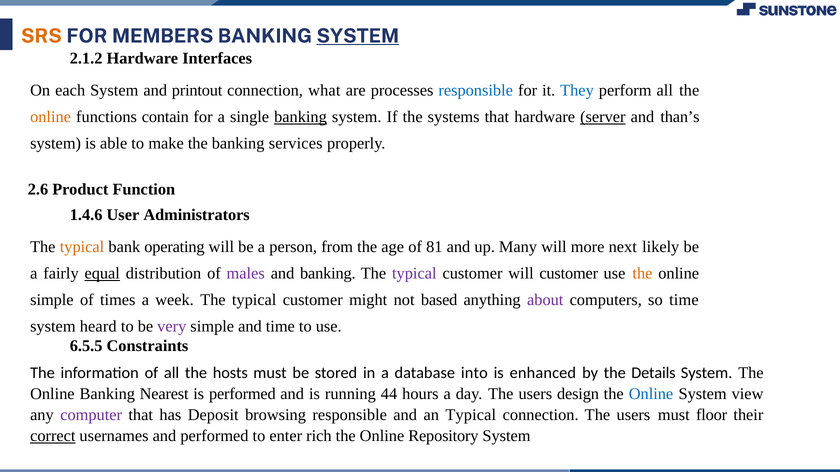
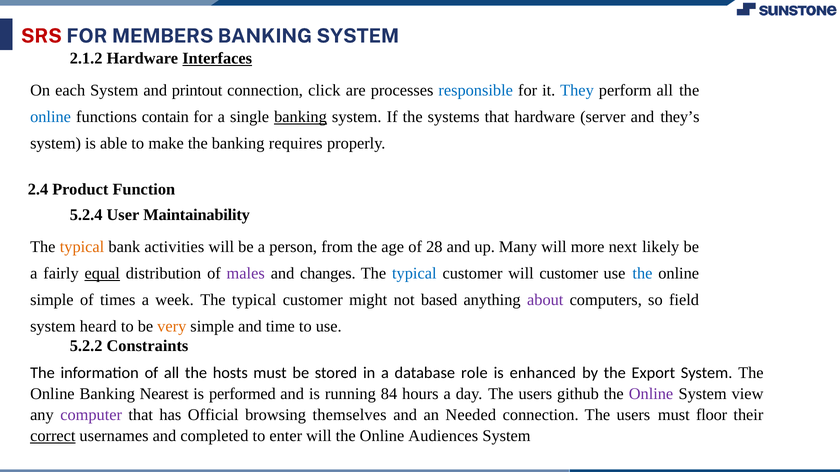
SRS colour: orange -> red
SYSTEM at (358, 36) underline: present -> none
Interfaces underline: none -> present
what: what -> click
online at (51, 117) colour: orange -> blue
server underline: present -> none
than’s: than’s -> they’s
services: services -> requires
2.6: 2.6 -> 2.4
1.4.6: 1.4.6 -> 5.2.4
Administrators: Administrators -> Maintainability
operating: operating -> activities
81: 81 -> 28
and banking: banking -> changes
typical at (414, 274) colour: purple -> blue
the at (642, 274) colour: orange -> blue
so time: time -> field
very colour: purple -> orange
6.5.5: 6.5.5 -> 5.2.2
into: into -> role
Details: Details -> Export
44: 44 -> 84
design: design -> github
Online at (651, 394) colour: blue -> purple
Deposit: Deposit -> Official
browsing responsible: responsible -> themselves
an Typical: Typical -> Needed
and performed: performed -> completed
enter rich: rich -> will
Repository: Repository -> Audiences
